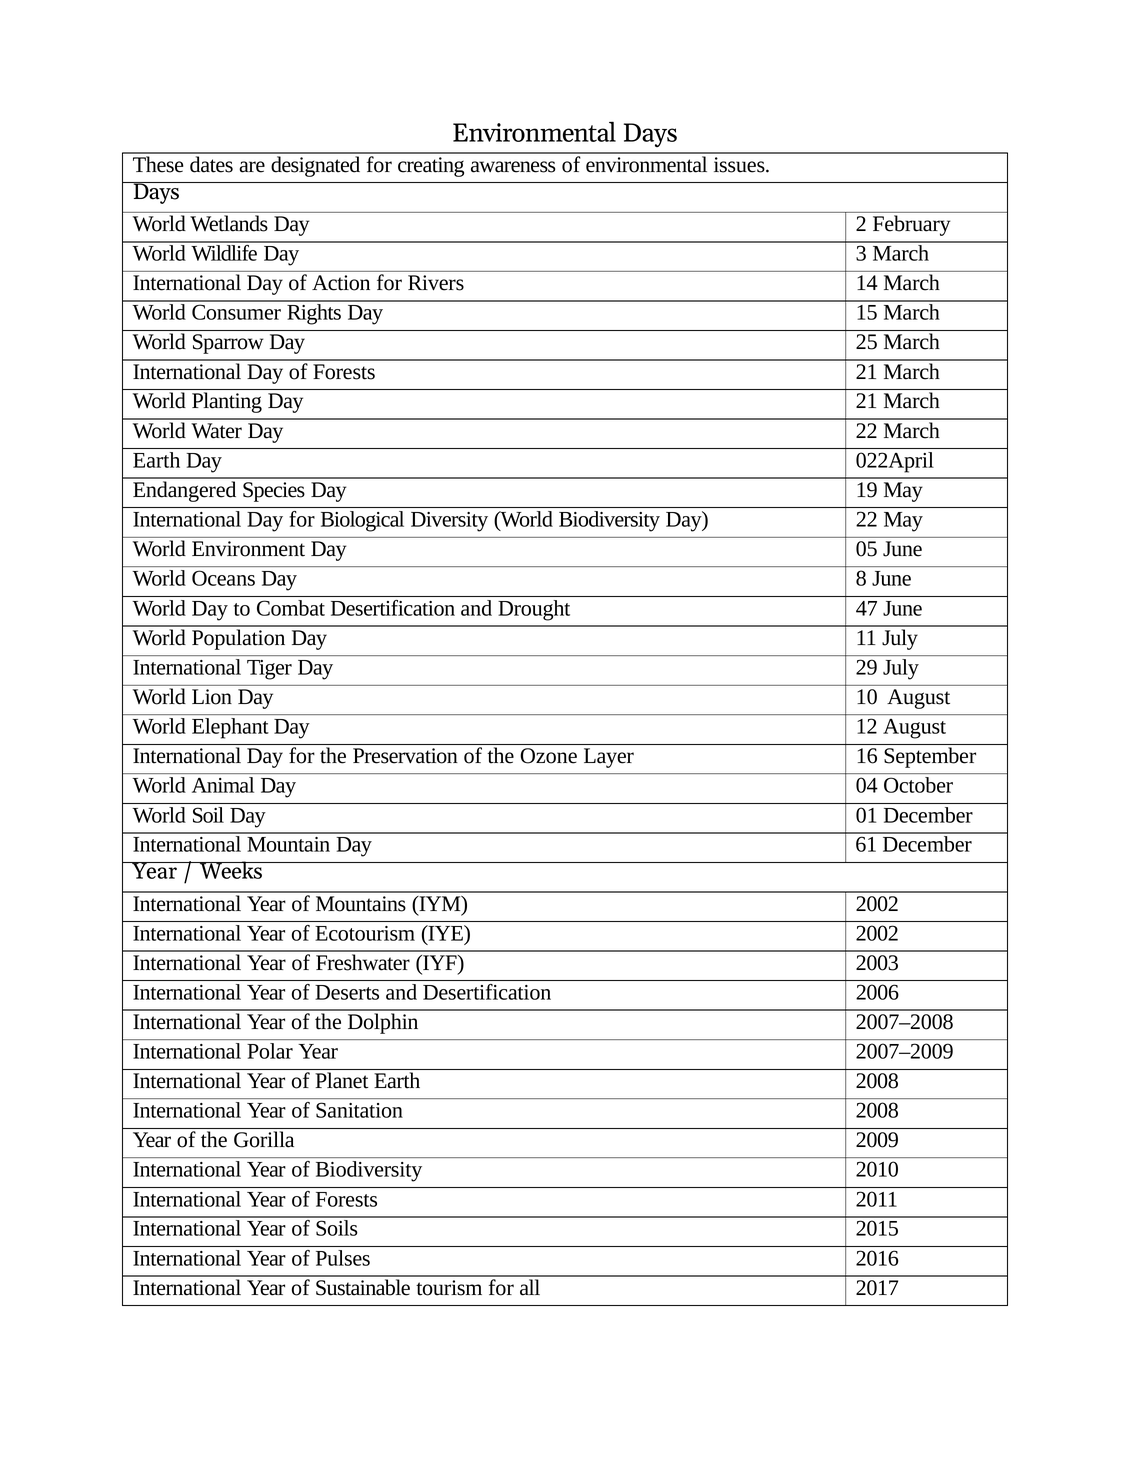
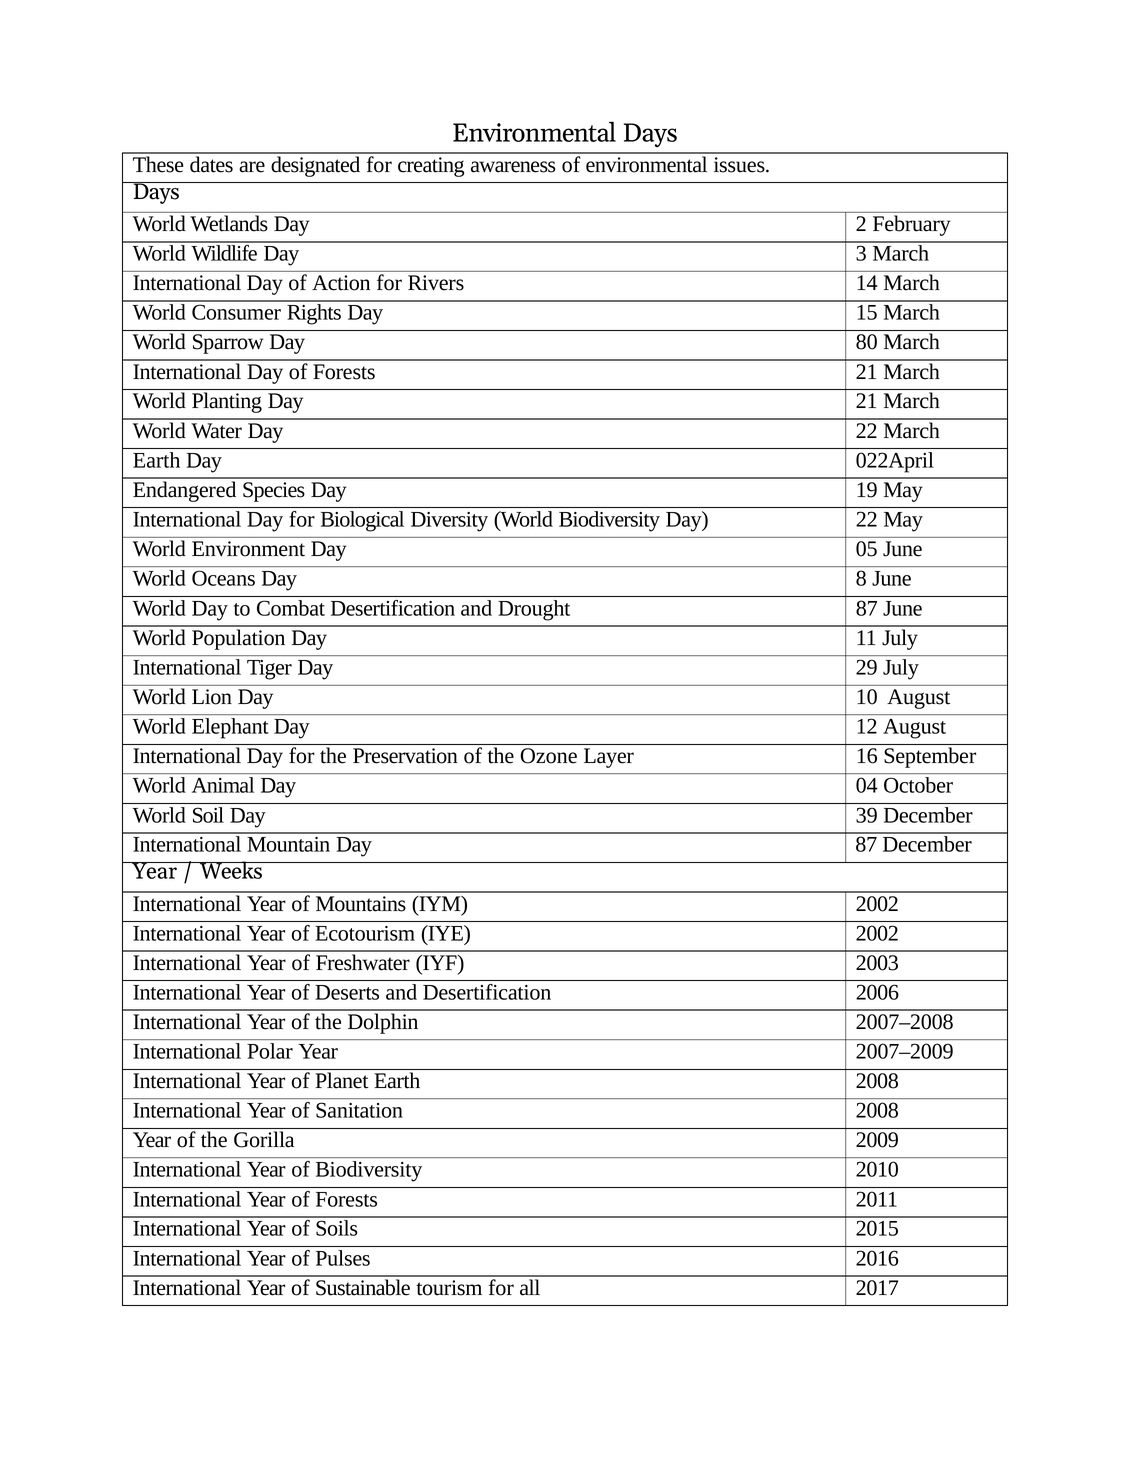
25: 25 -> 80
Drought 47: 47 -> 87
01: 01 -> 39
Day 61: 61 -> 87
